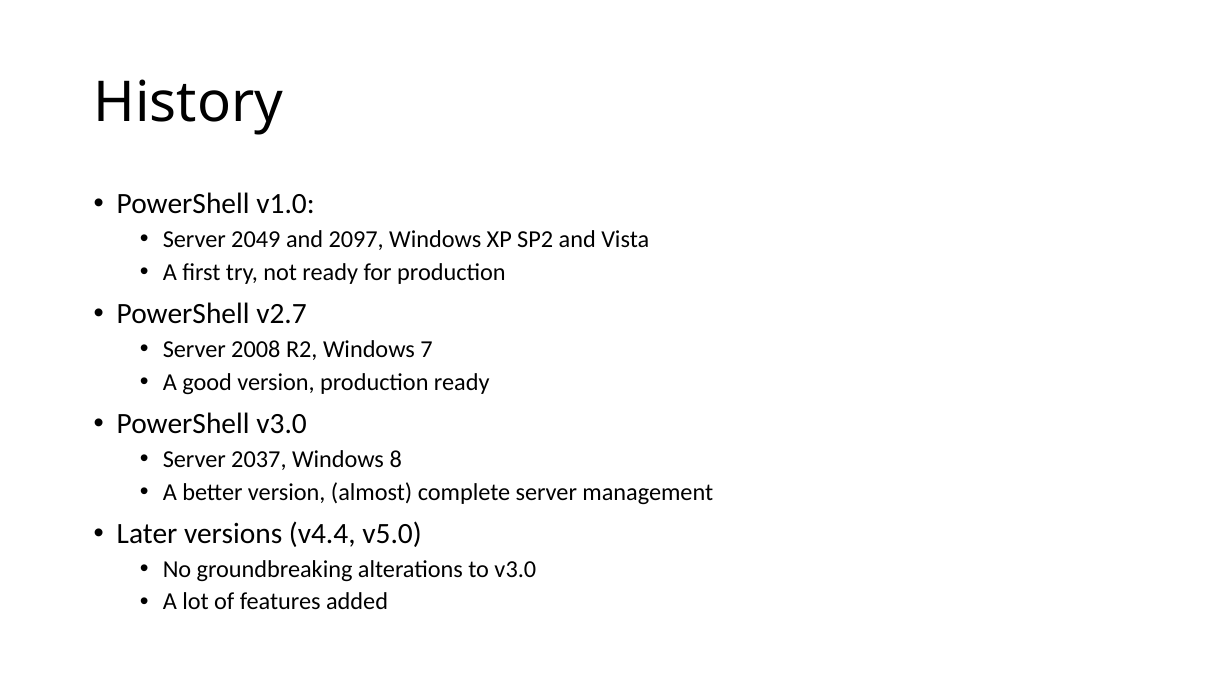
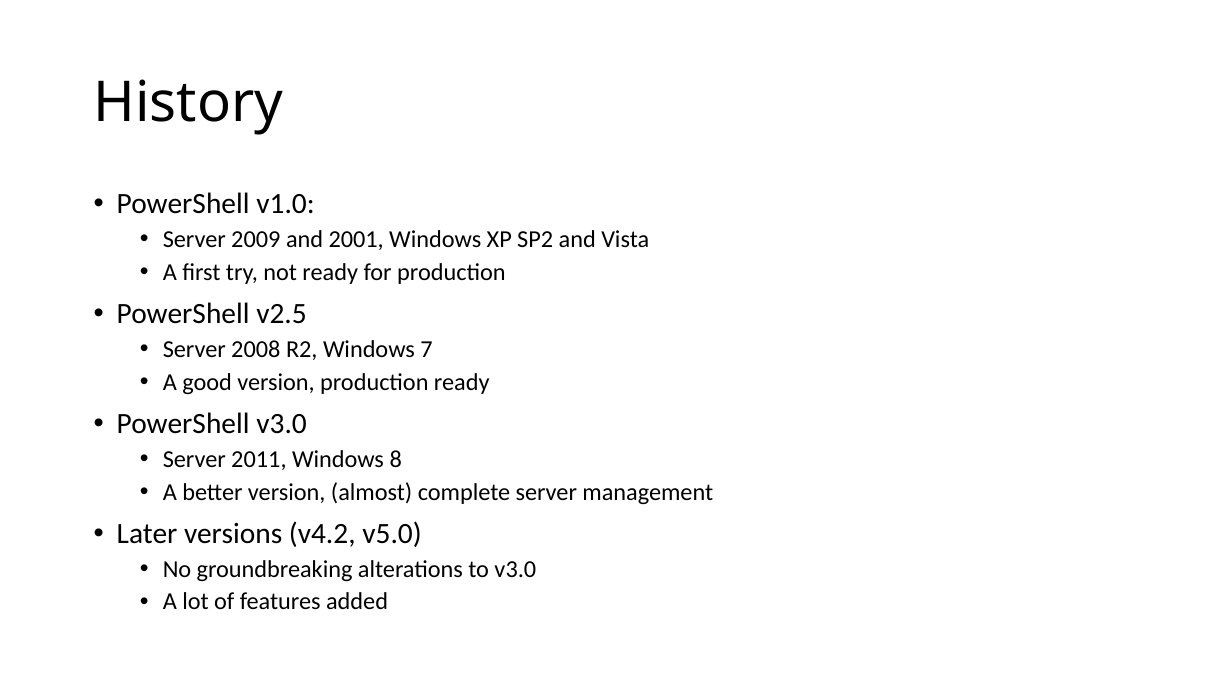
2049: 2049 -> 2009
2097: 2097 -> 2001
v2.7: v2.7 -> v2.5
2037: 2037 -> 2011
v4.4: v4.4 -> v4.2
